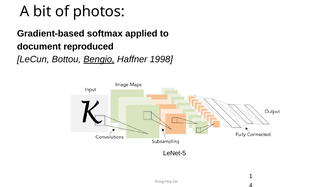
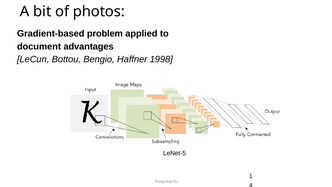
softmax: softmax -> problem
reproduced: reproduced -> advantages
Bengio underline: present -> none
